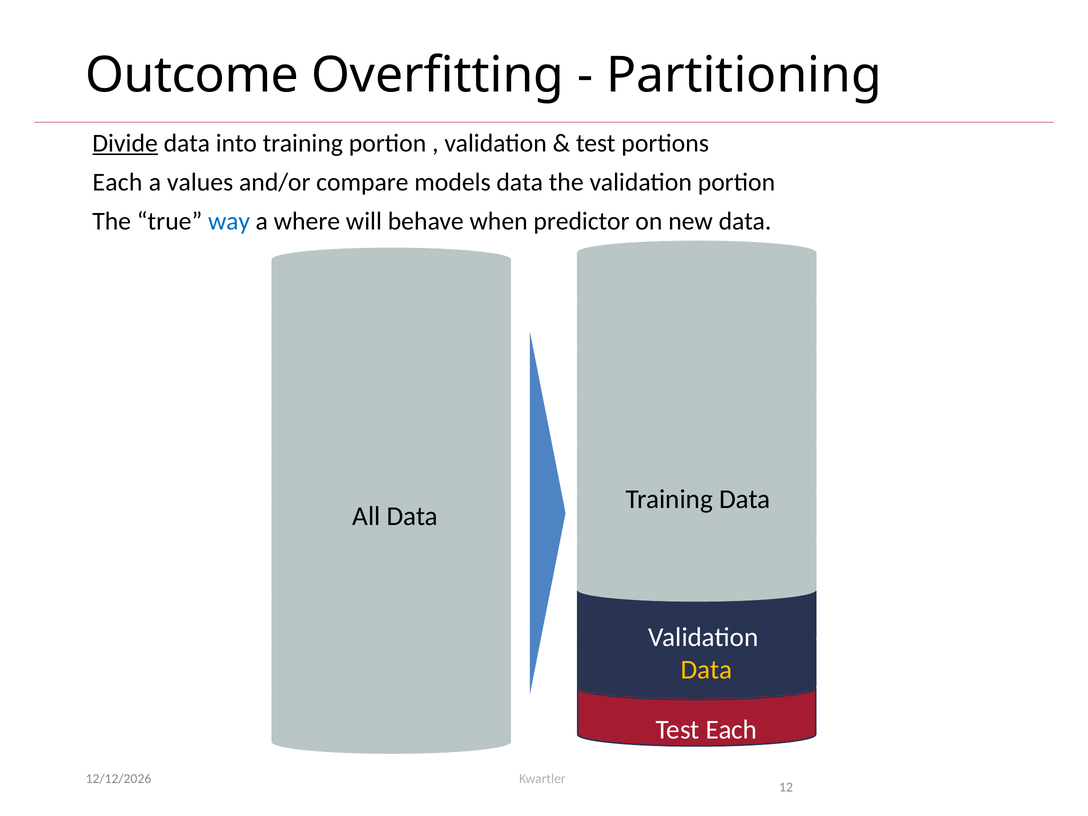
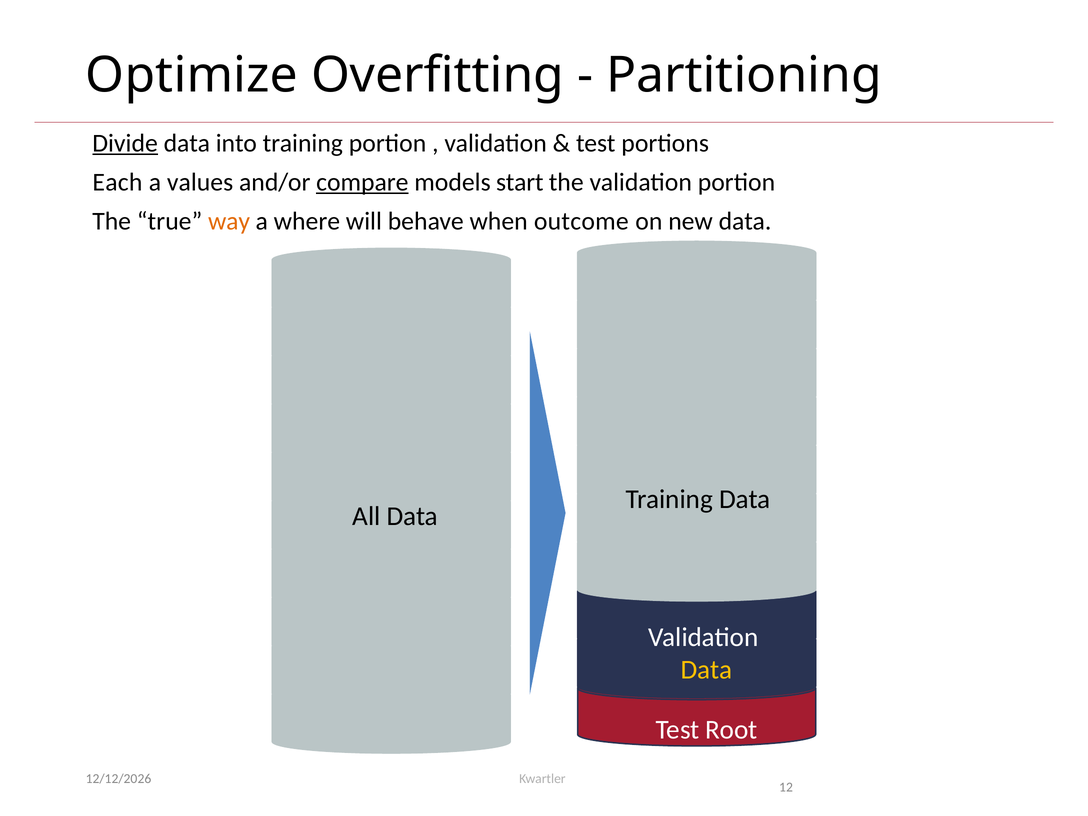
Outcome: Outcome -> Optimize
compare underline: none -> present
models data: data -> start
way colour: blue -> orange
predictor: predictor -> outcome
Test Each: Each -> Root
